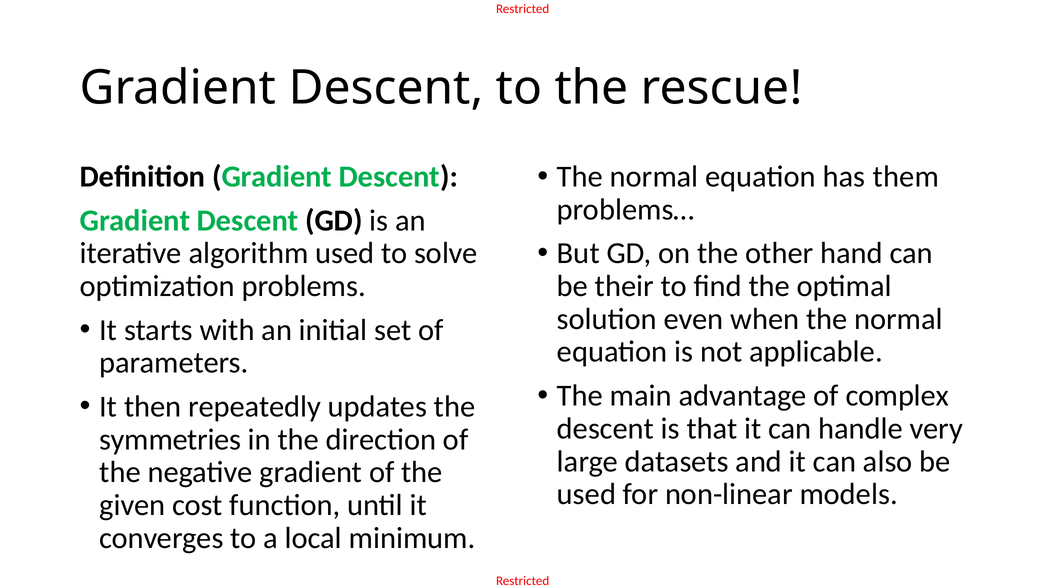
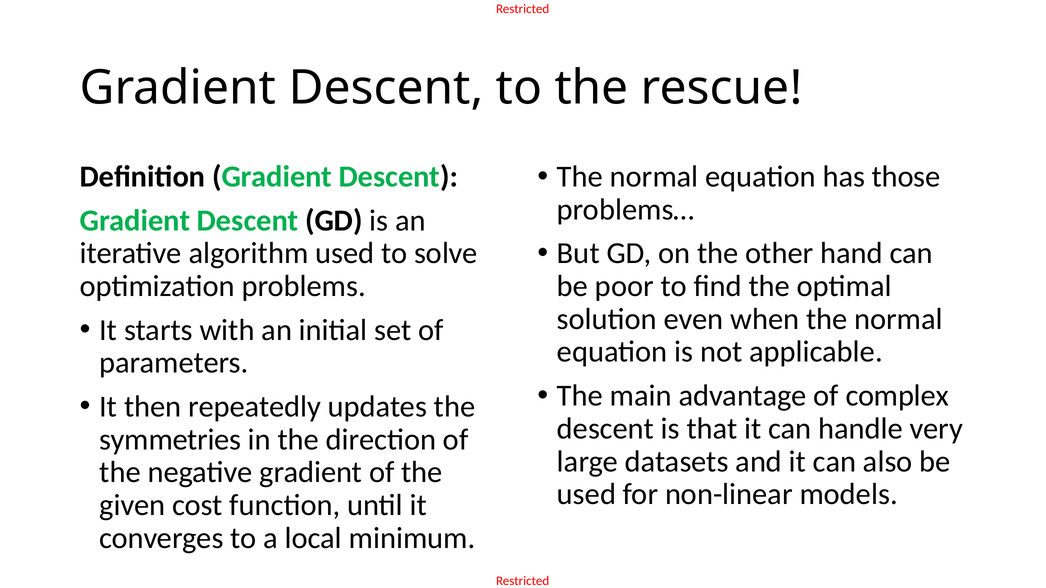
them: them -> those
their: their -> poor
